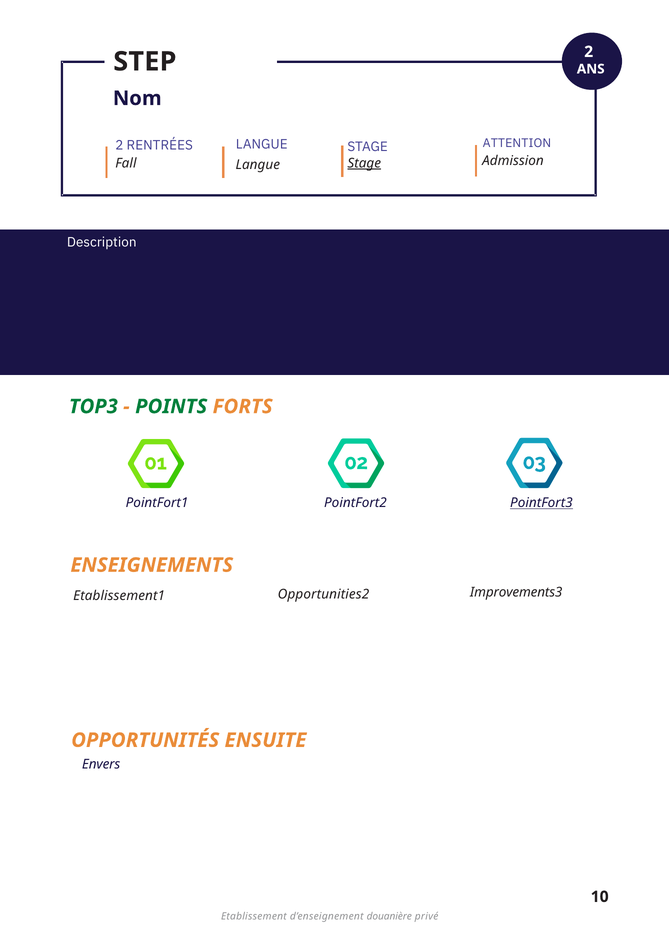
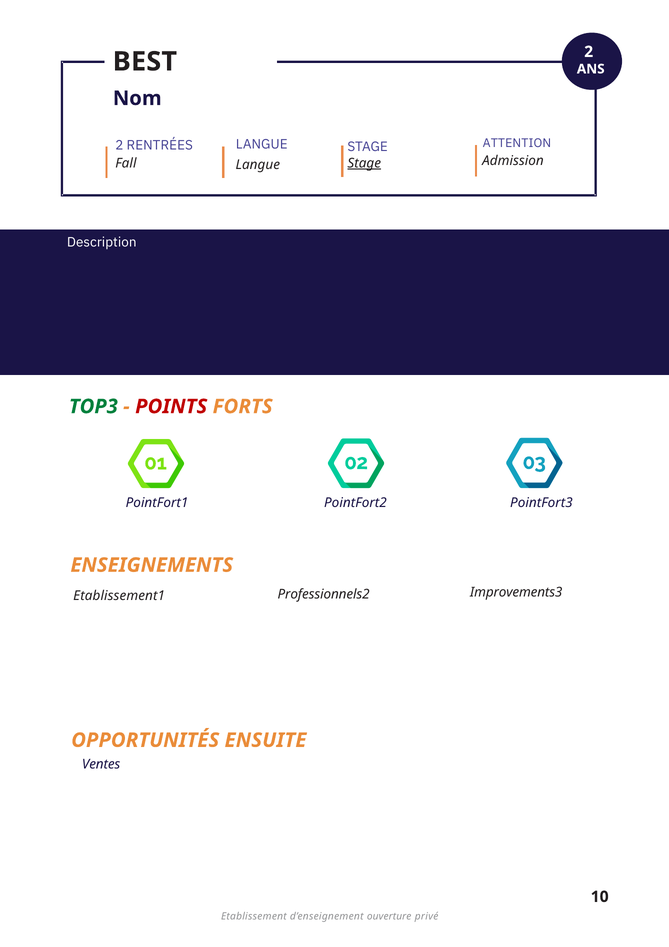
STEP: STEP -> BEST
POINTS colour: green -> red
PointFort3 underline: present -> none
Opportunities2: Opportunities2 -> Professionnels2
Envers: Envers -> Ventes
douanière: douanière -> ouverture
